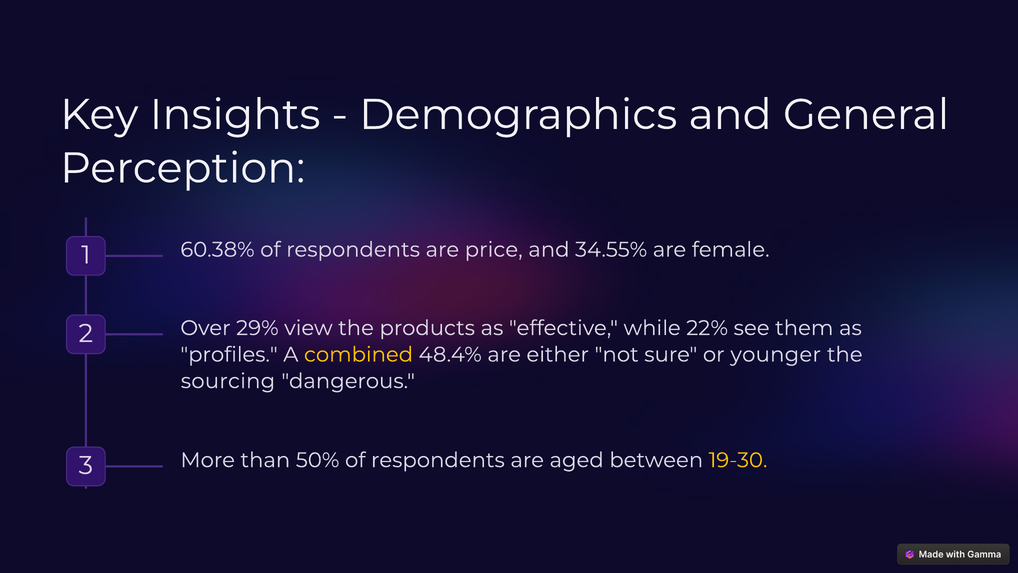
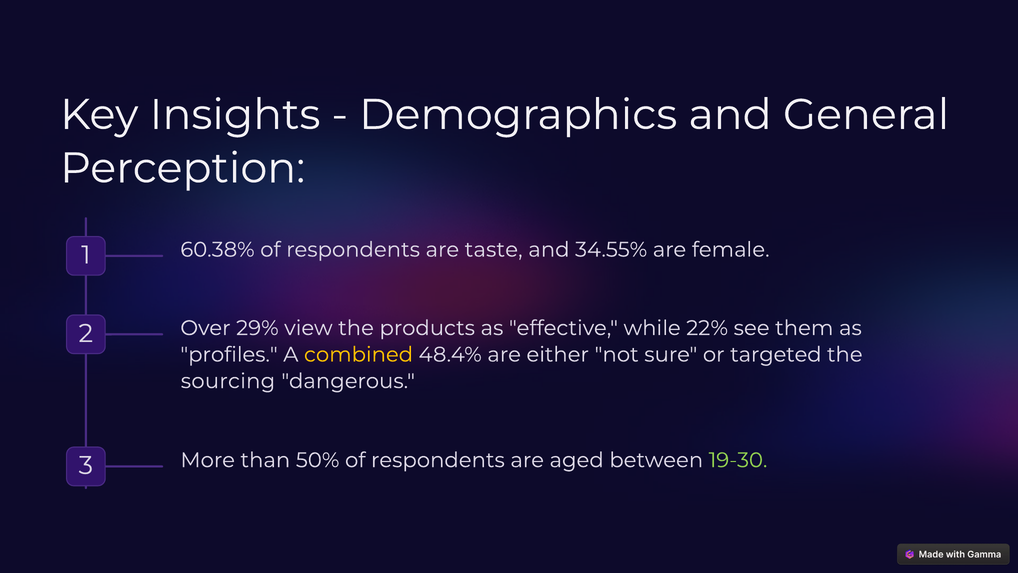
price: price -> taste
younger: younger -> targeted
19-30 colour: yellow -> light green
